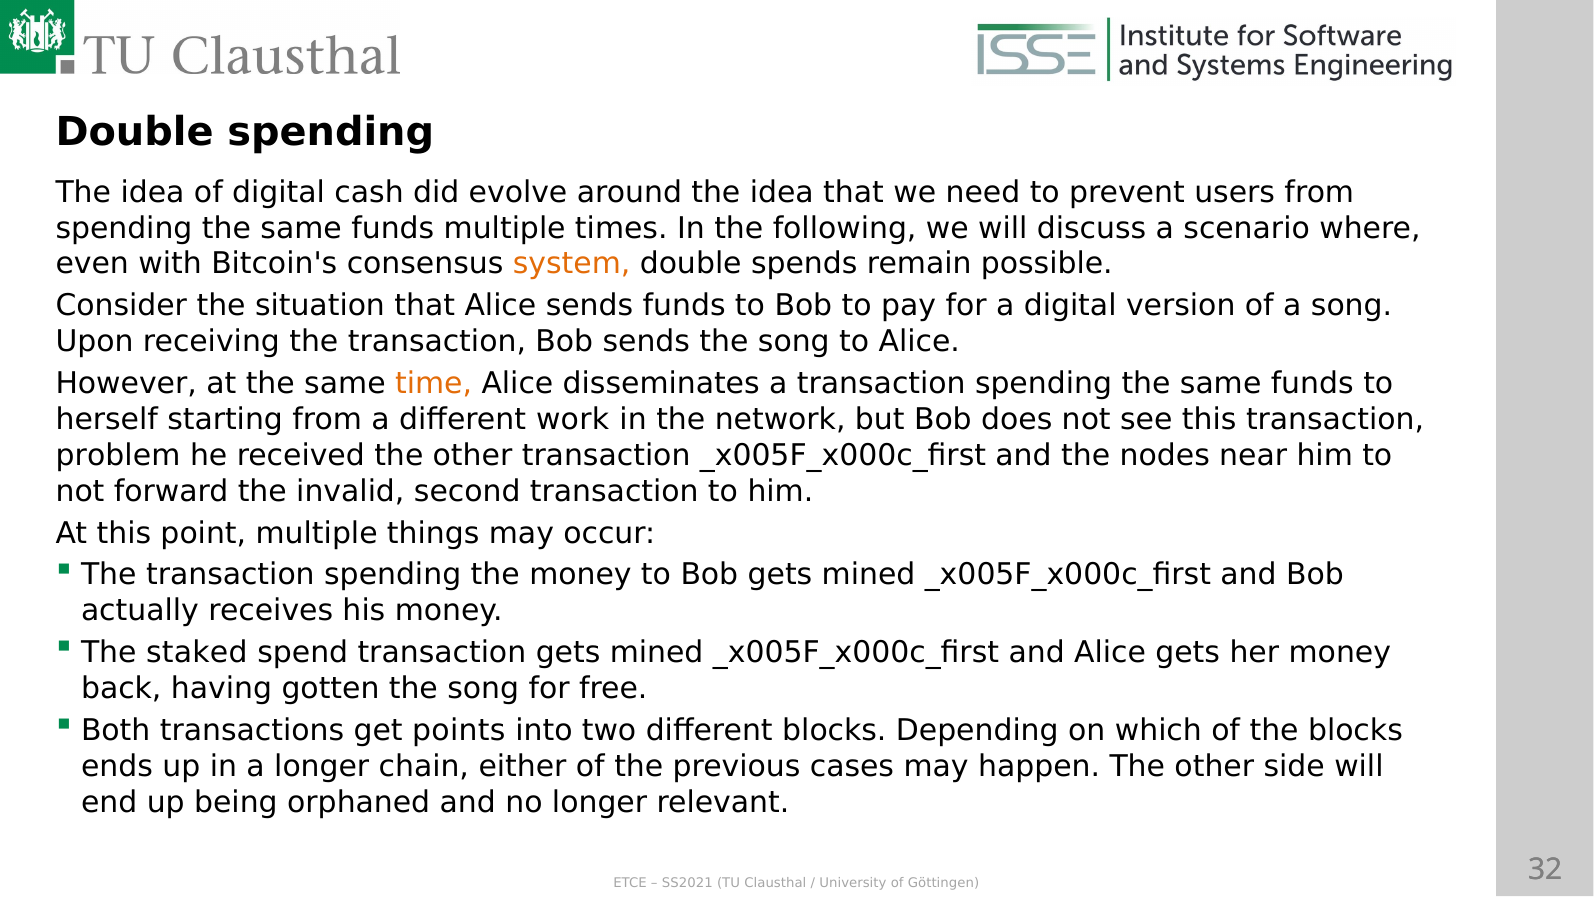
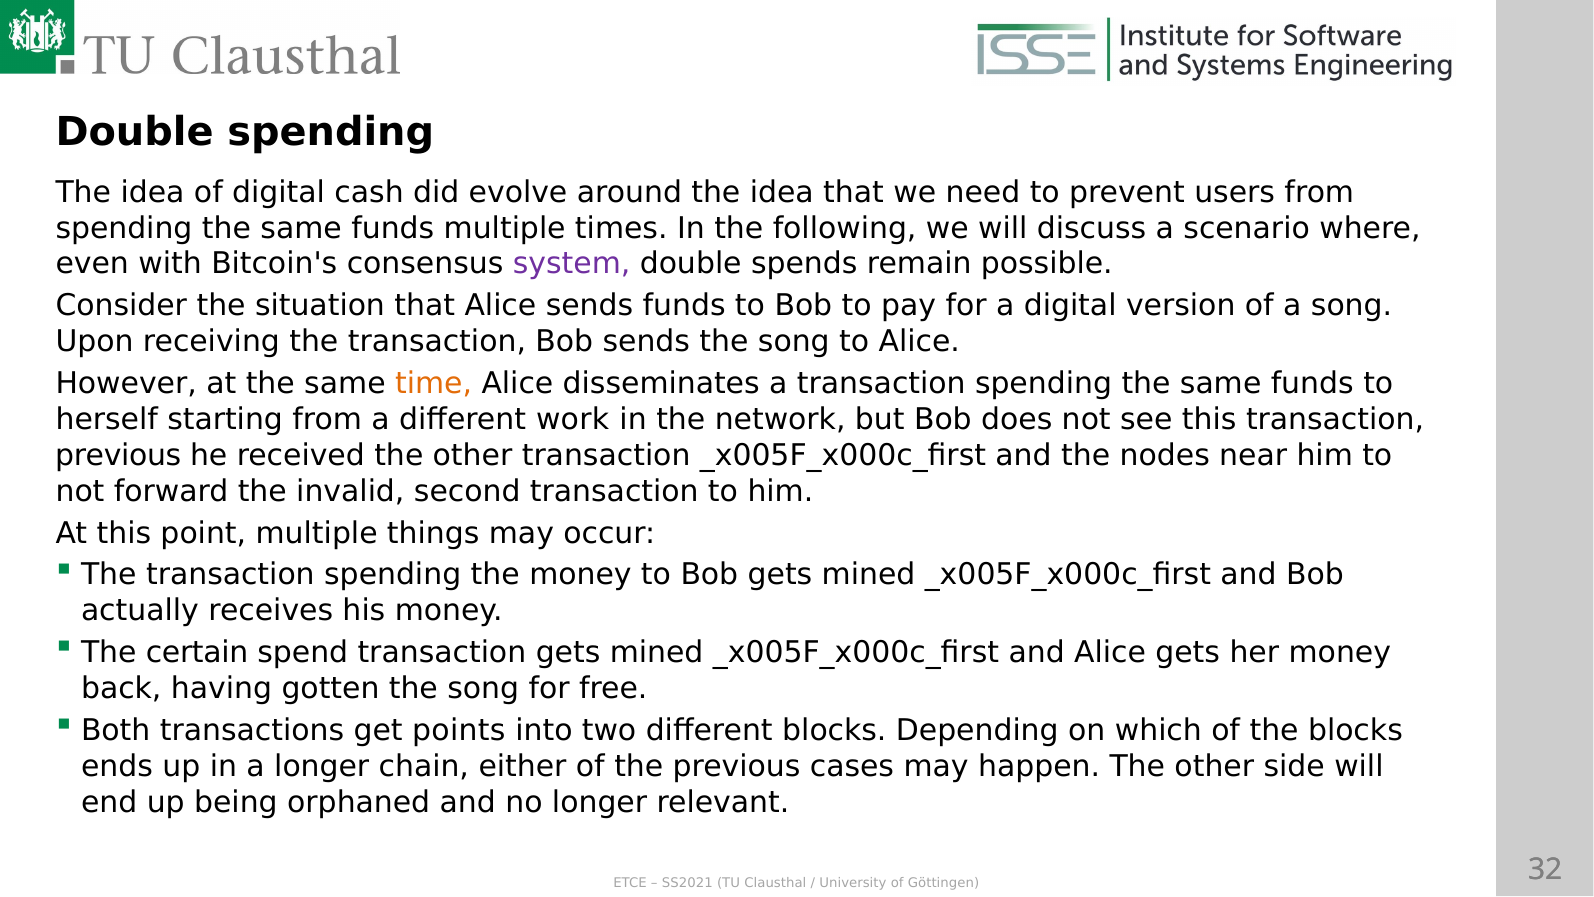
system colour: orange -> purple
problem at (118, 455): problem -> previous
staked: staked -> certain
